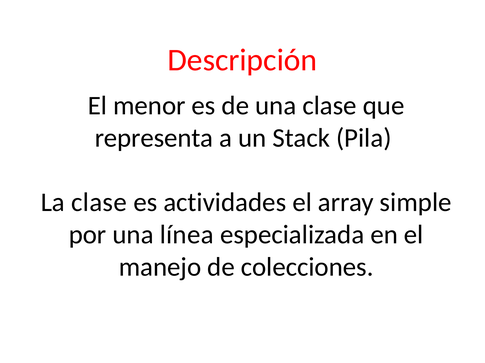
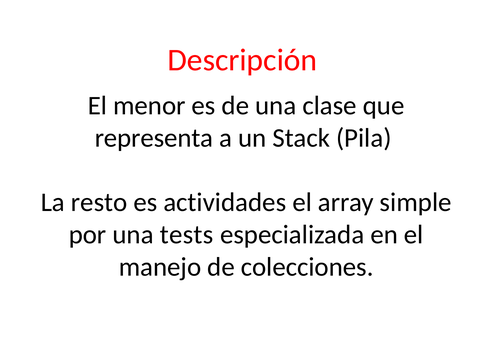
La clase: clase -> resto
línea: línea -> tests
